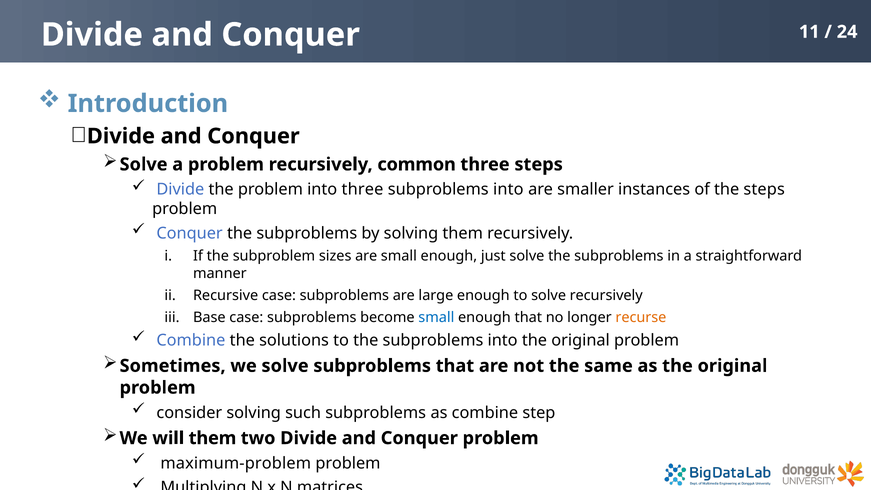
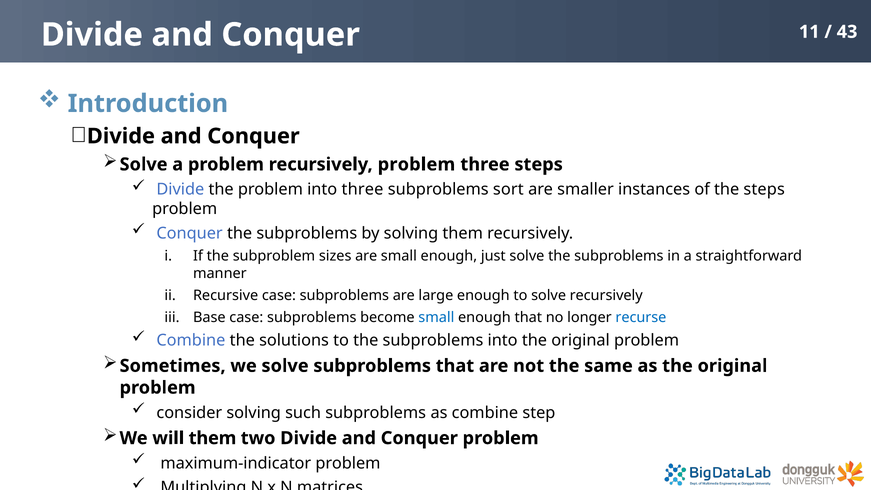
24: 24 -> 43
recursively common: common -> problem
into at (508, 189): into -> sort
recurse colour: orange -> blue
maximum-problem: maximum-problem -> maximum-indicator
